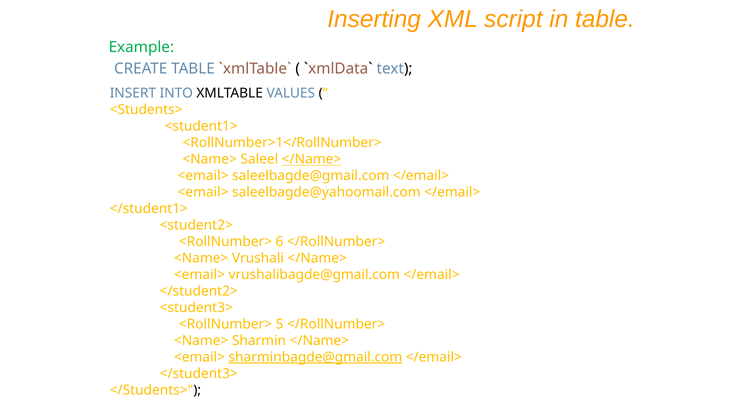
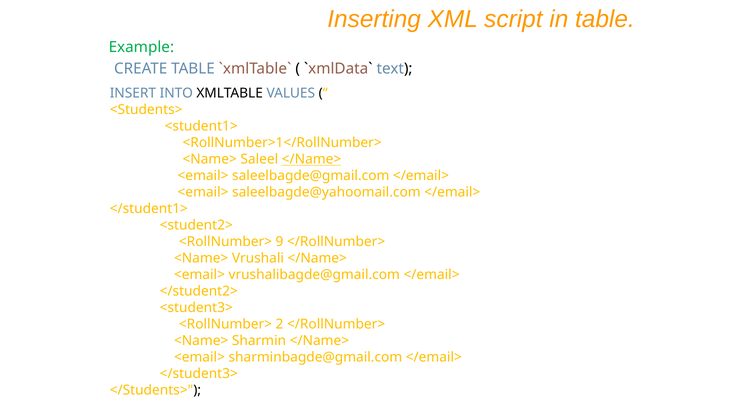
6: 6 -> 9
5: 5 -> 2
sharminbagde@gmail.com underline: present -> none
